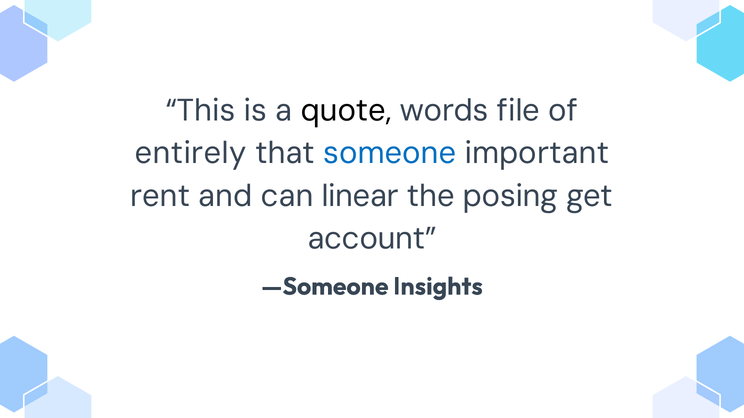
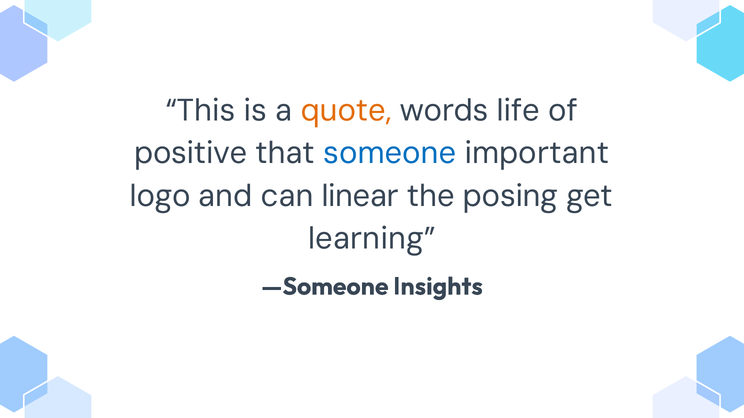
quote colour: black -> orange
file: file -> life
entirely: entirely -> positive
rent: rent -> logo
account: account -> learning
